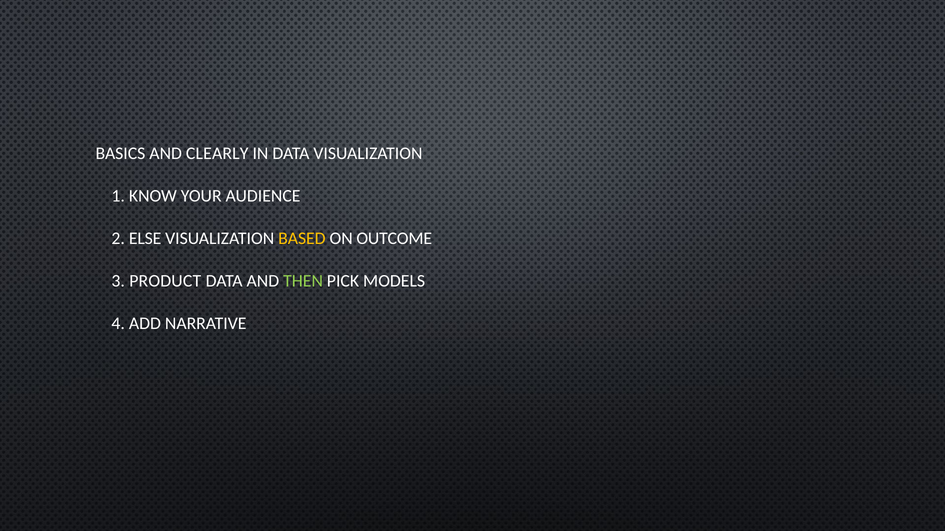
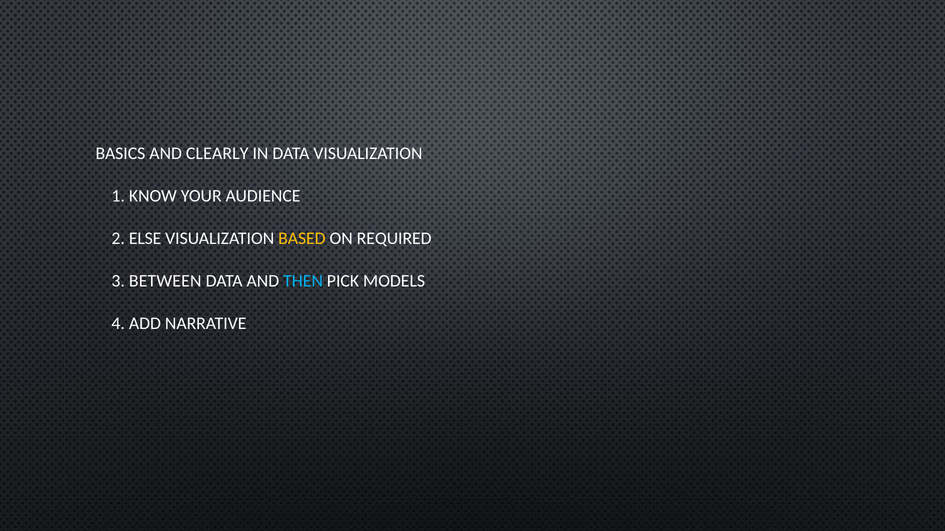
OUTCOME: OUTCOME -> REQUIRED
PRODUCT: PRODUCT -> BETWEEN
THEN colour: light green -> light blue
